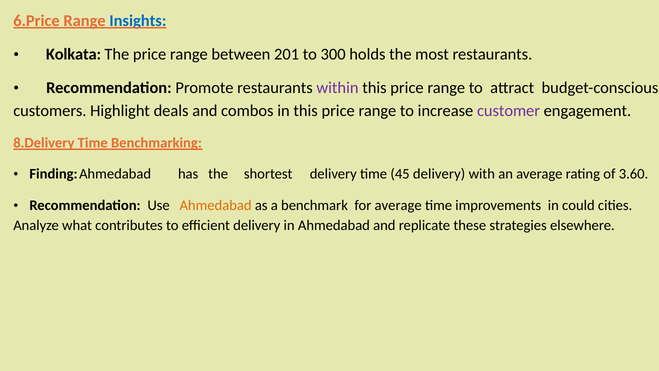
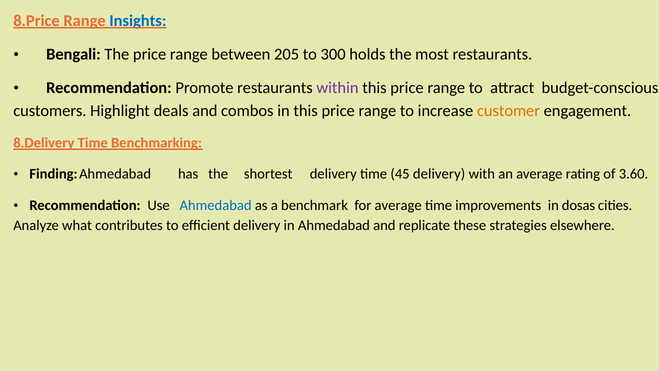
6.Price: 6.Price -> 8.Price
Kolkata: Kolkata -> Bengali
201: 201 -> 205
customer colour: purple -> orange
Ahmedabad at (216, 205) colour: orange -> blue
could: could -> dosas
